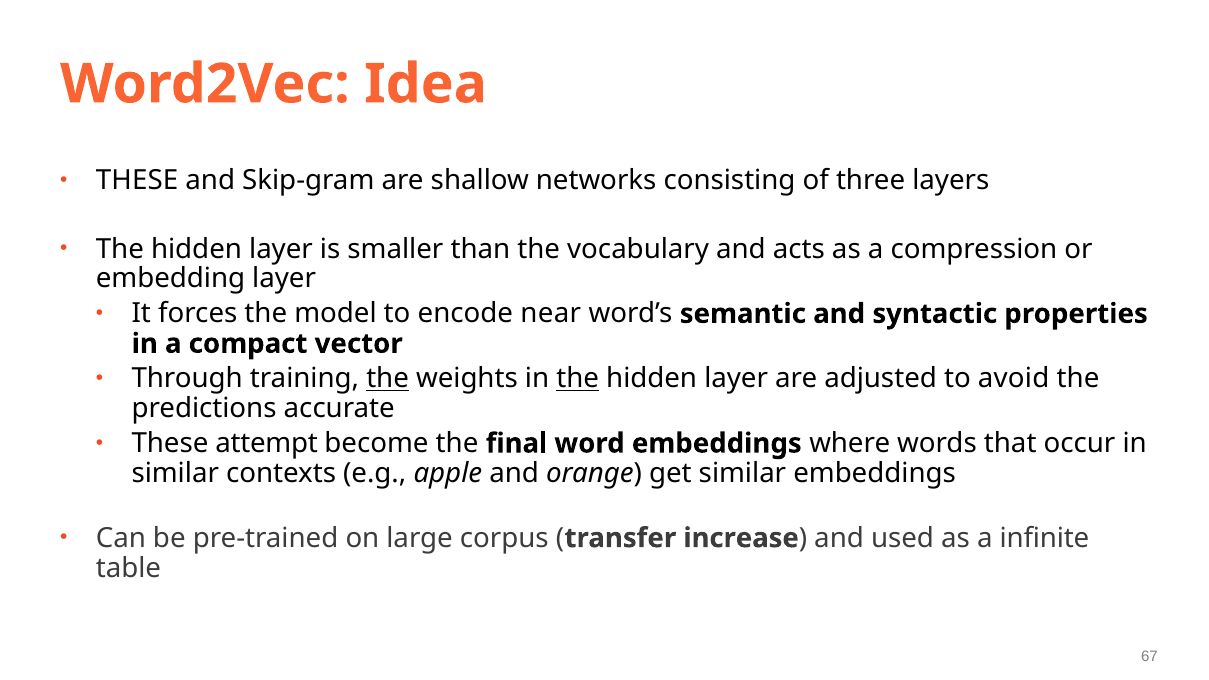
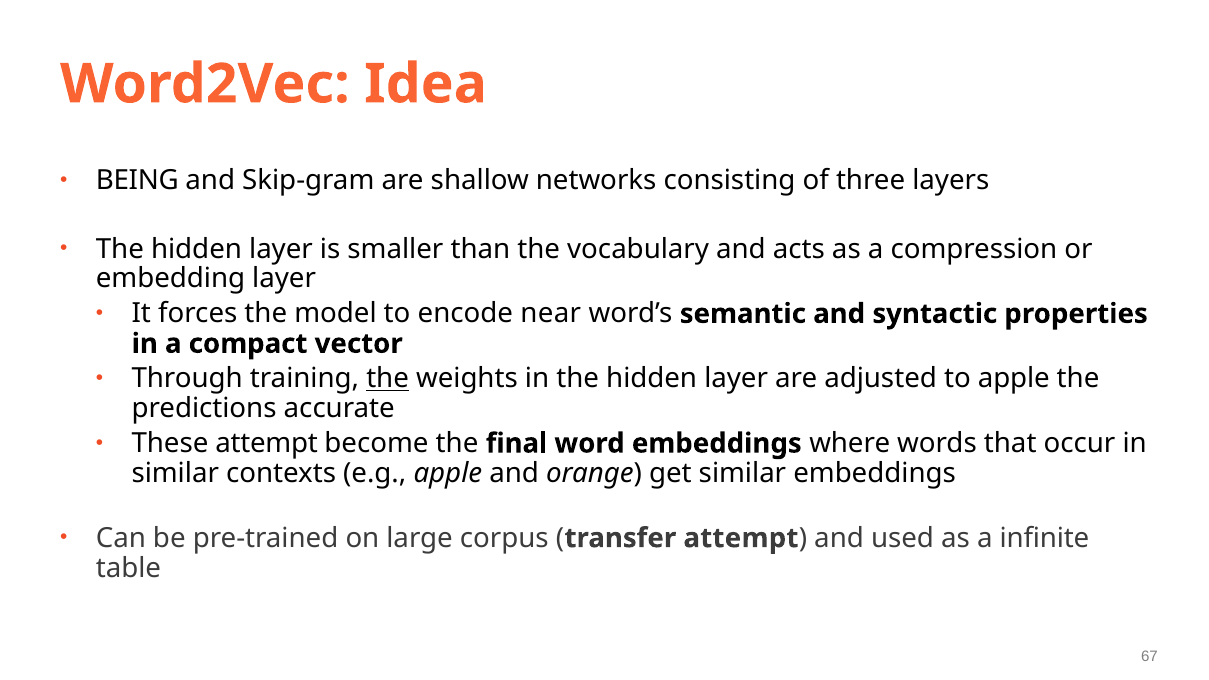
THESE at (137, 181): THESE -> BEING
the at (578, 379) underline: present -> none
to avoid: avoid -> apple
transfer increase: increase -> attempt
